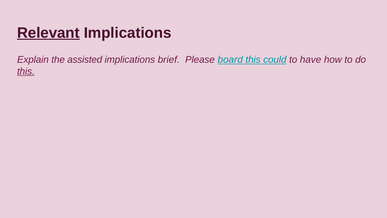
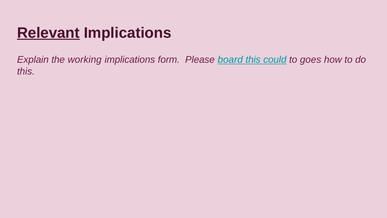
assisted: assisted -> working
brief: brief -> form
have: have -> goes
this at (26, 71) underline: present -> none
